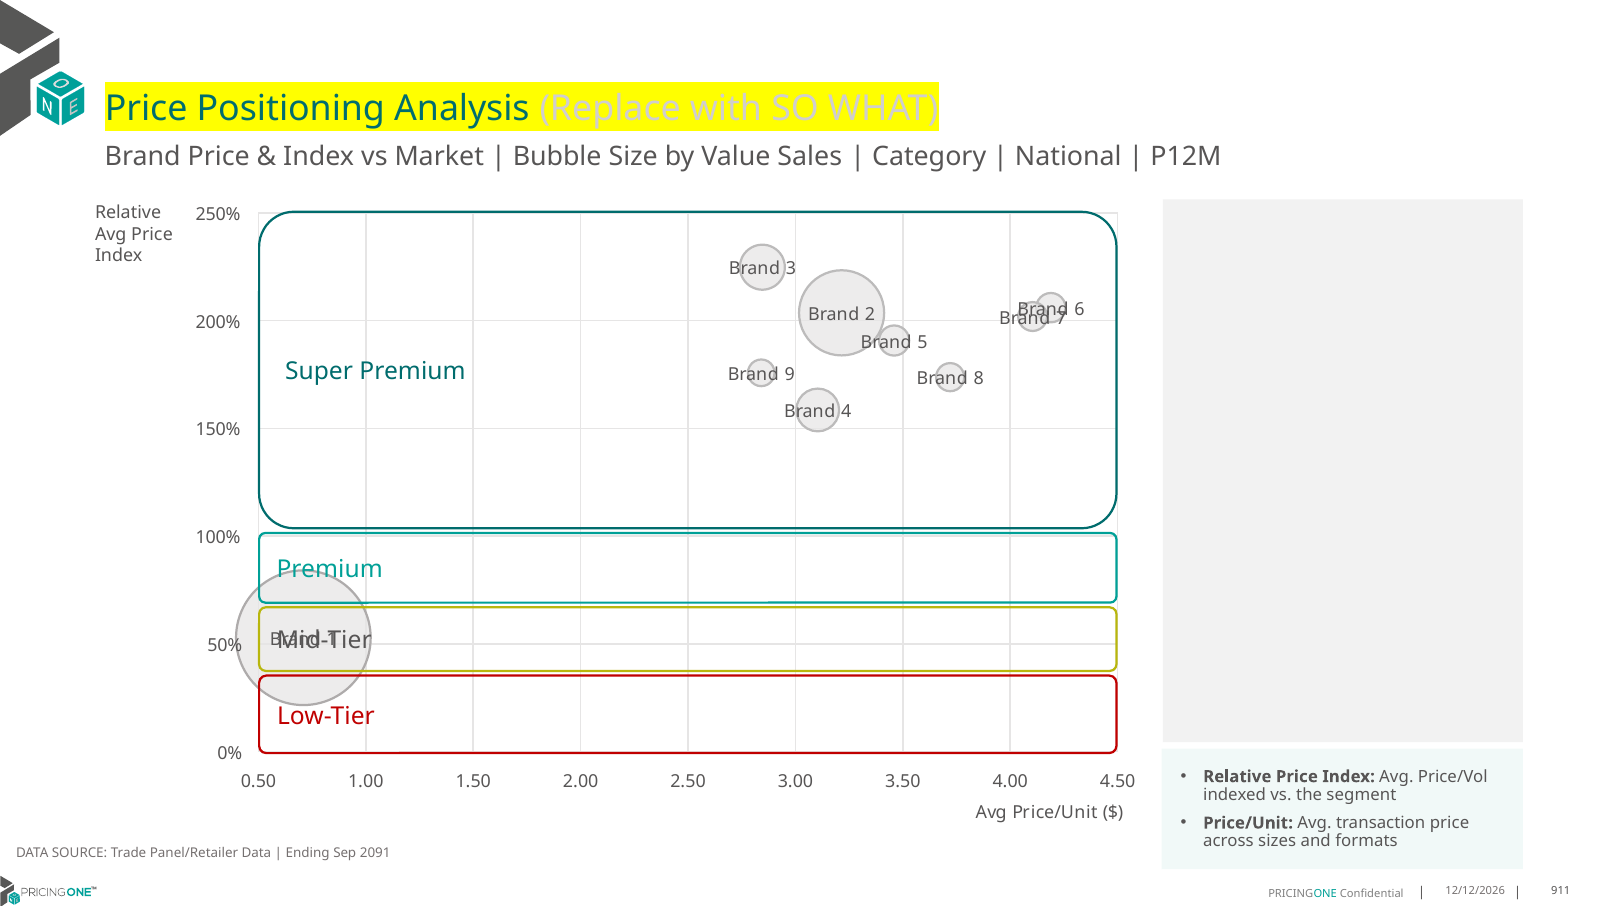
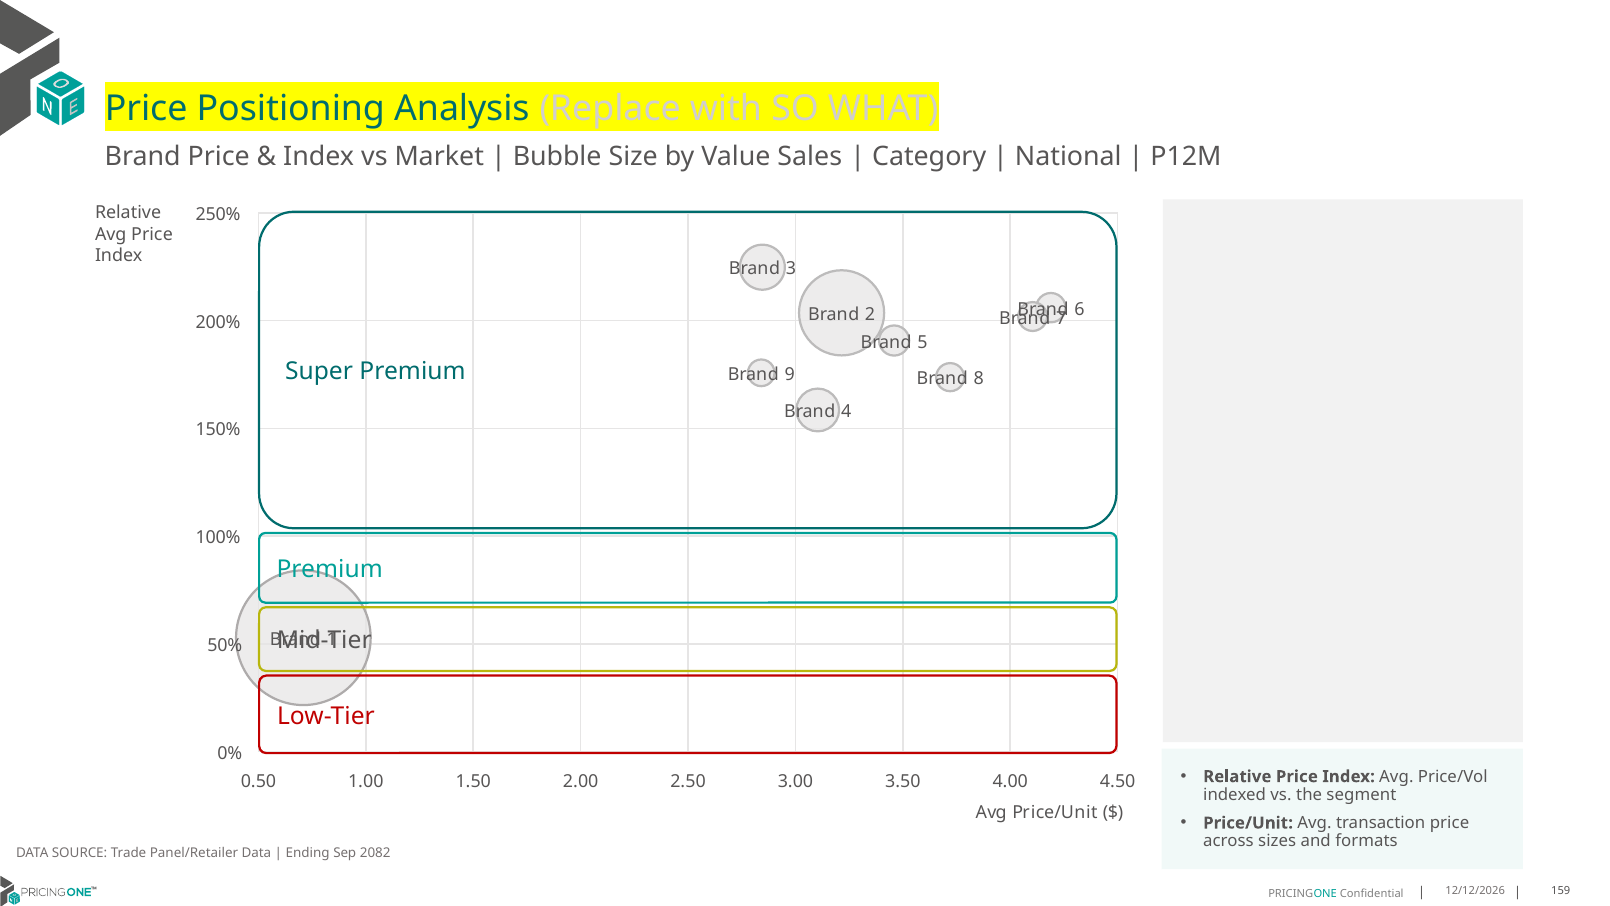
2091: 2091 -> 2082
911: 911 -> 159
